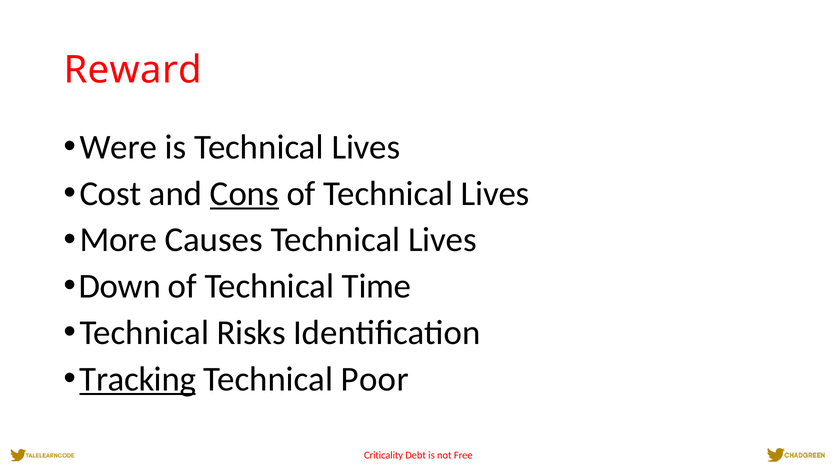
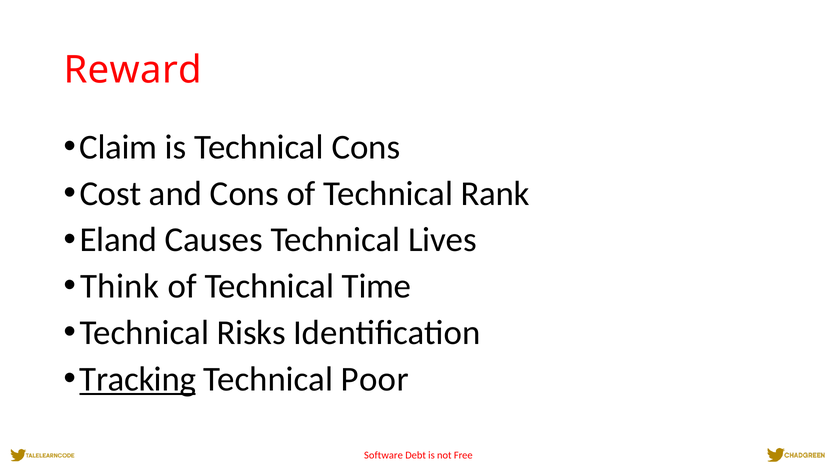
Were: Were -> Claim
is Technical Lives: Lives -> Cons
Cons at (244, 193) underline: present -> none
of Technical Lives: Lives -> Rank
More: More -> Eland
Down: Down -> Think
Criticality: Criticality -> Software
